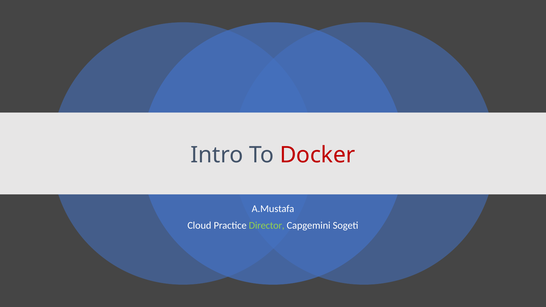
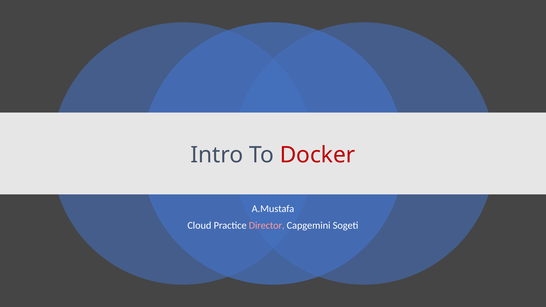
Director colour: light green -> pink
